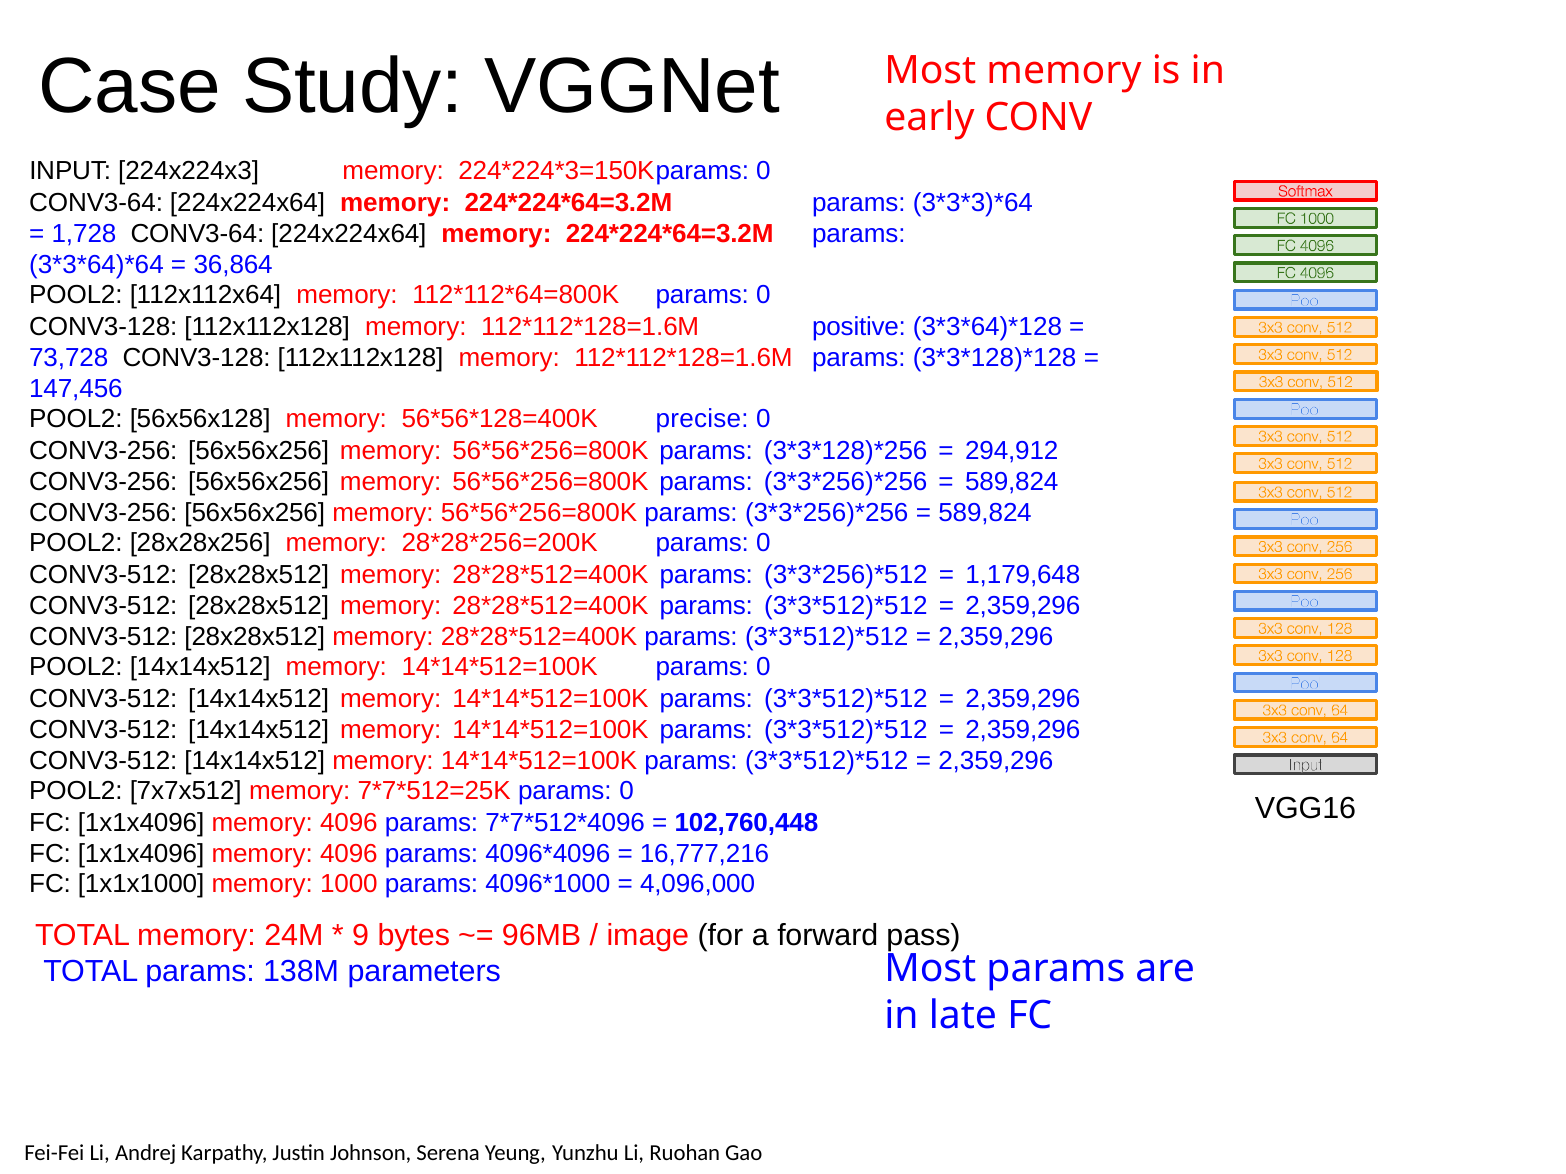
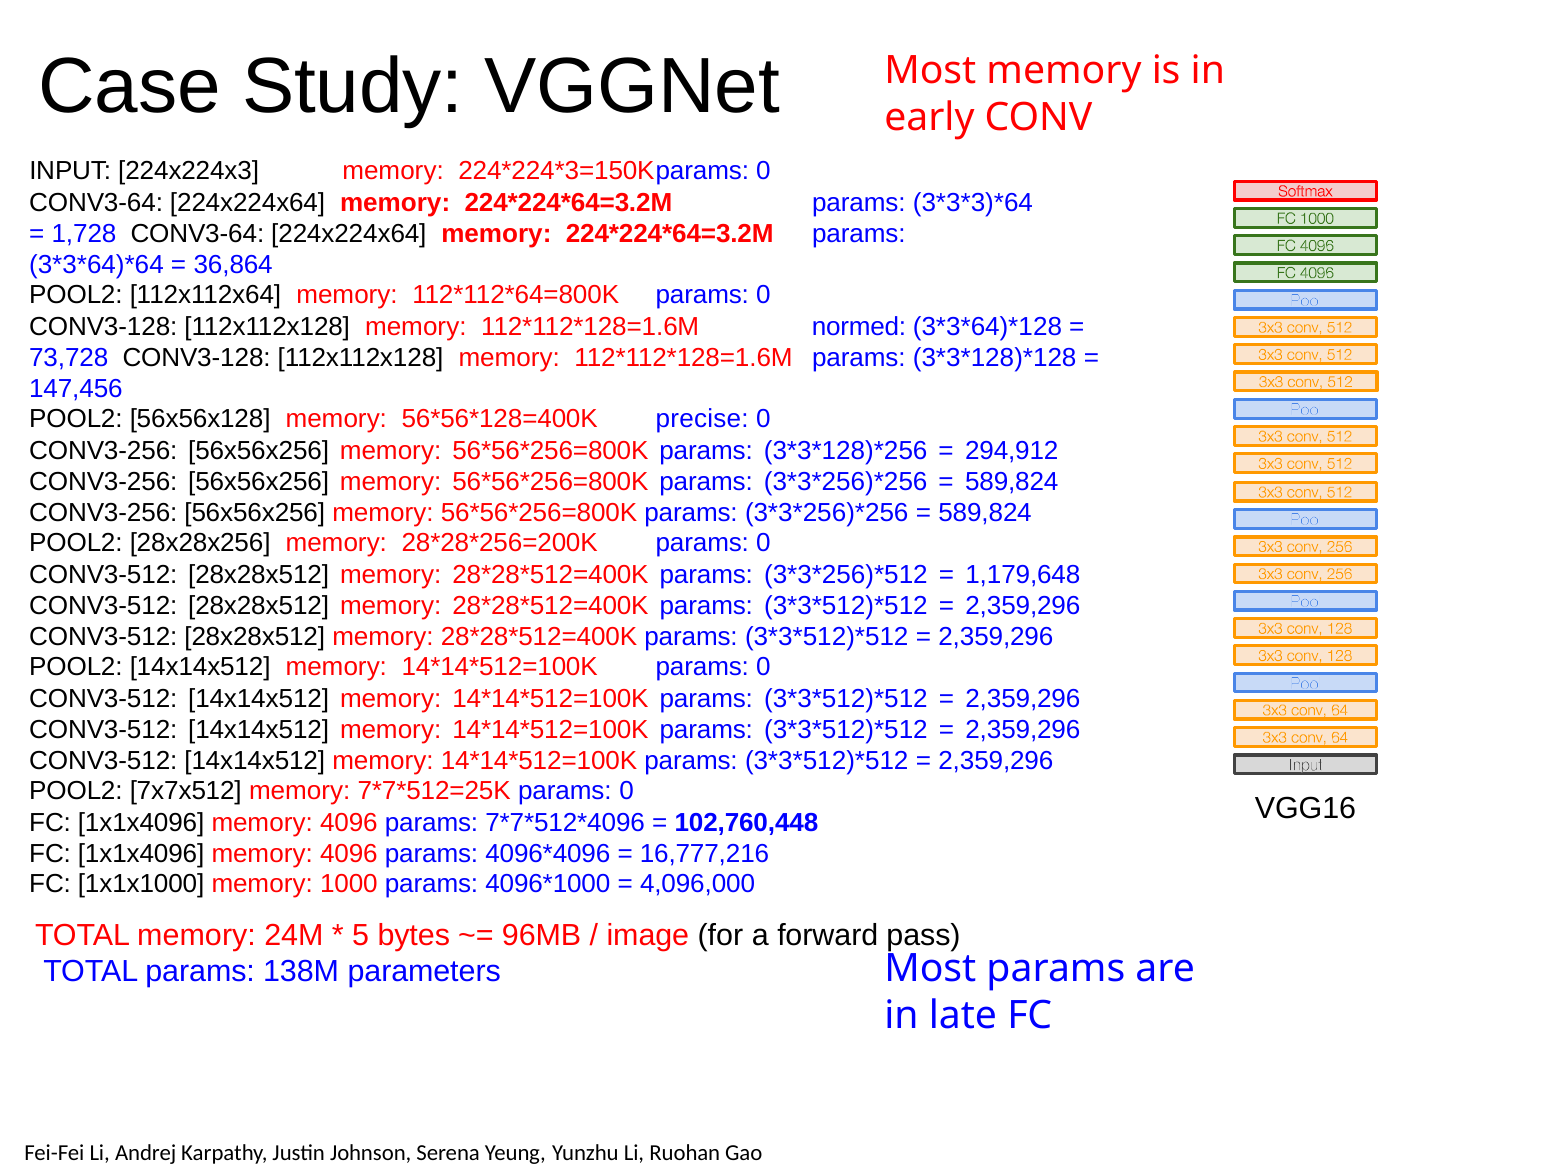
positive: positive -> normed
9 at (361, 936): 9 -> 5
